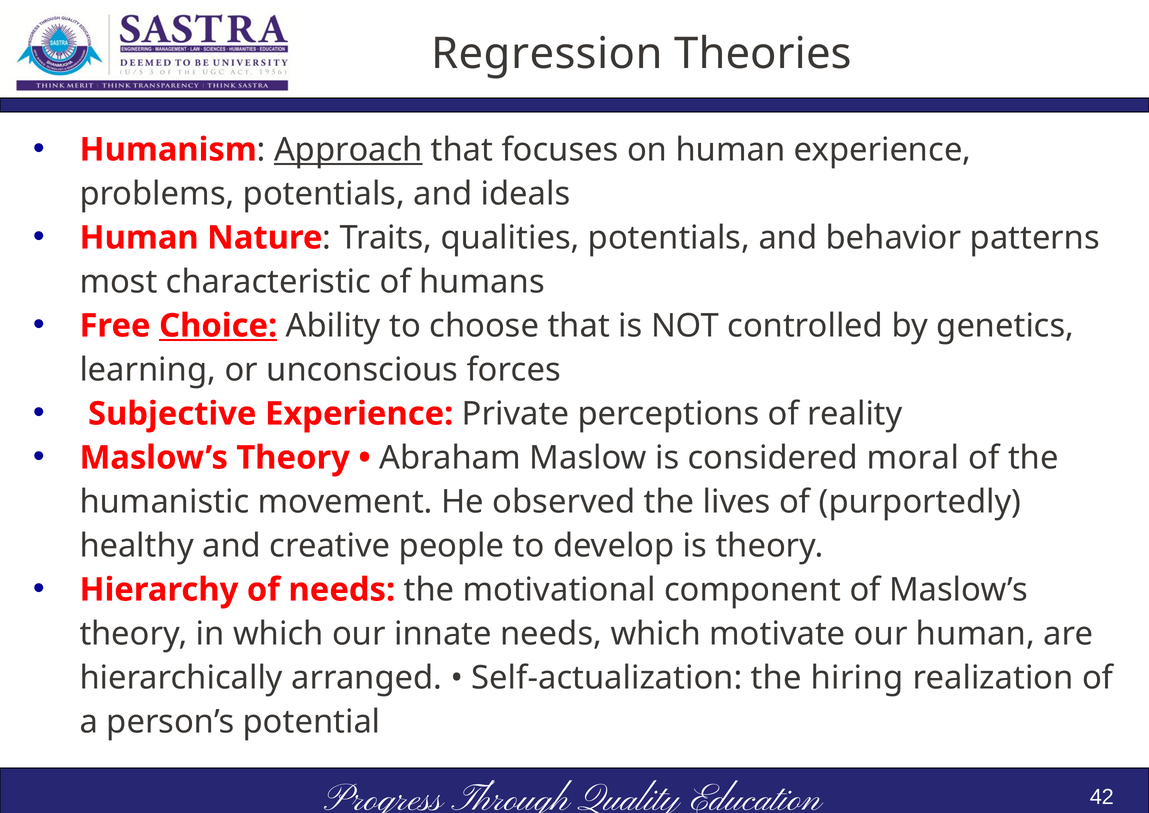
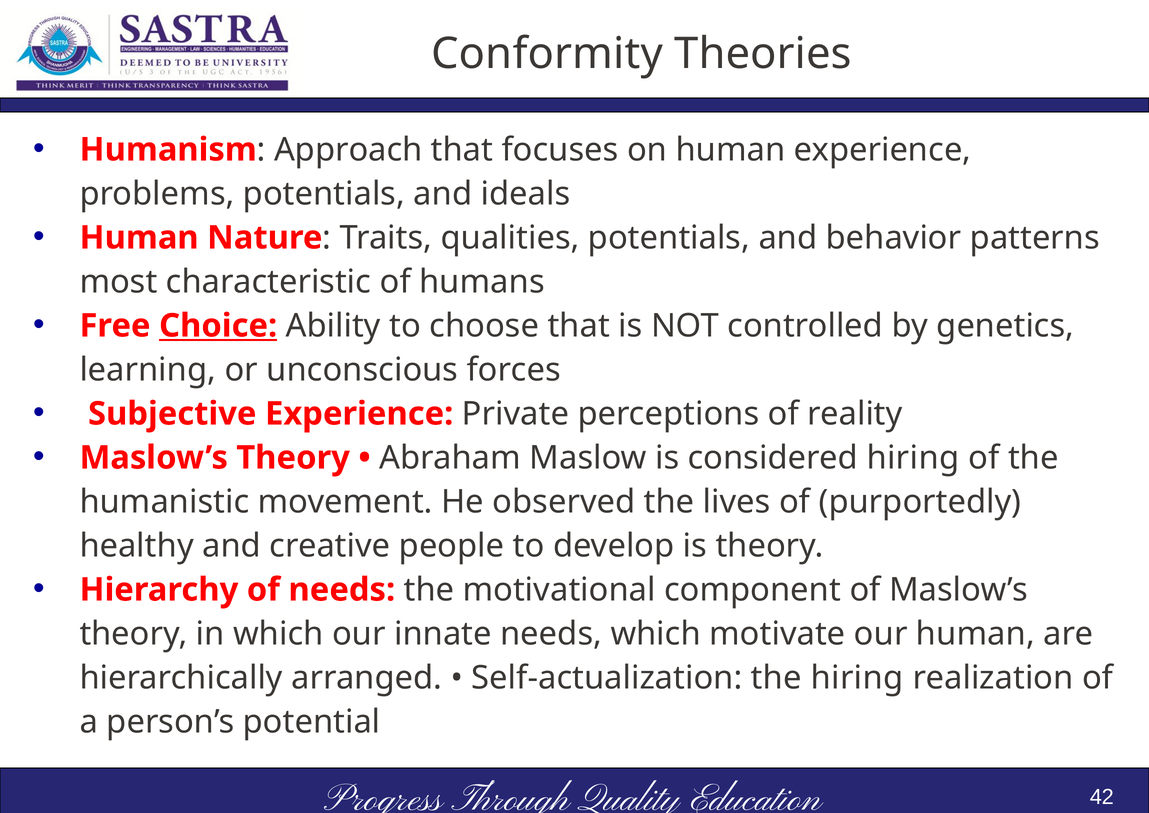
Regression: Regression -> Conformity
Approach underline: present -> none
considered moral: moral -> hiring
